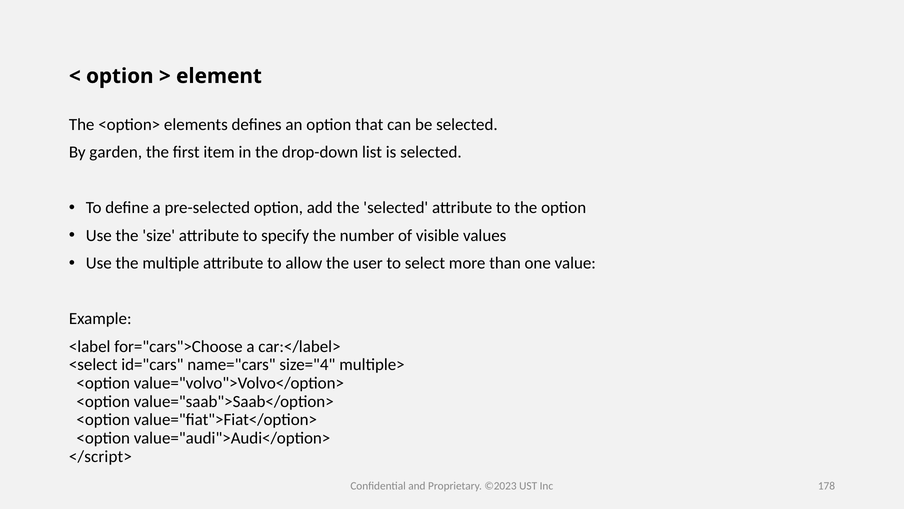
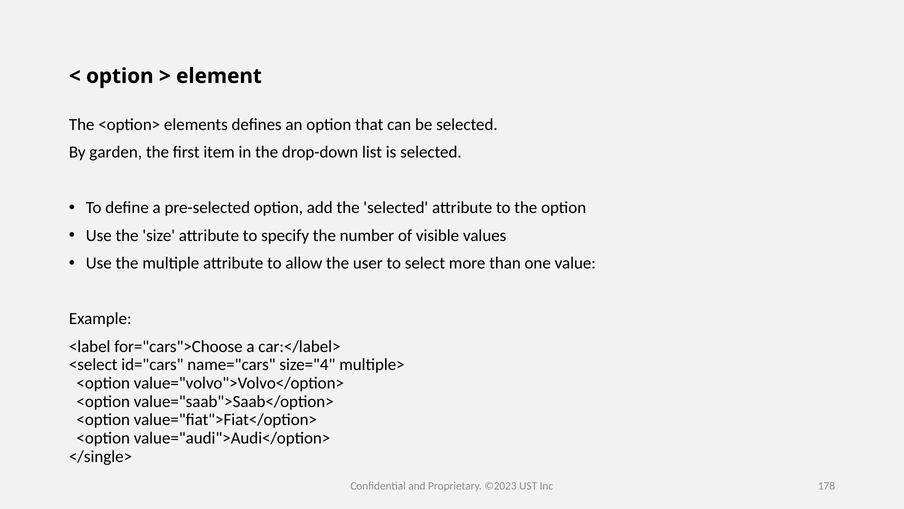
</script>: </script> -> </single>
